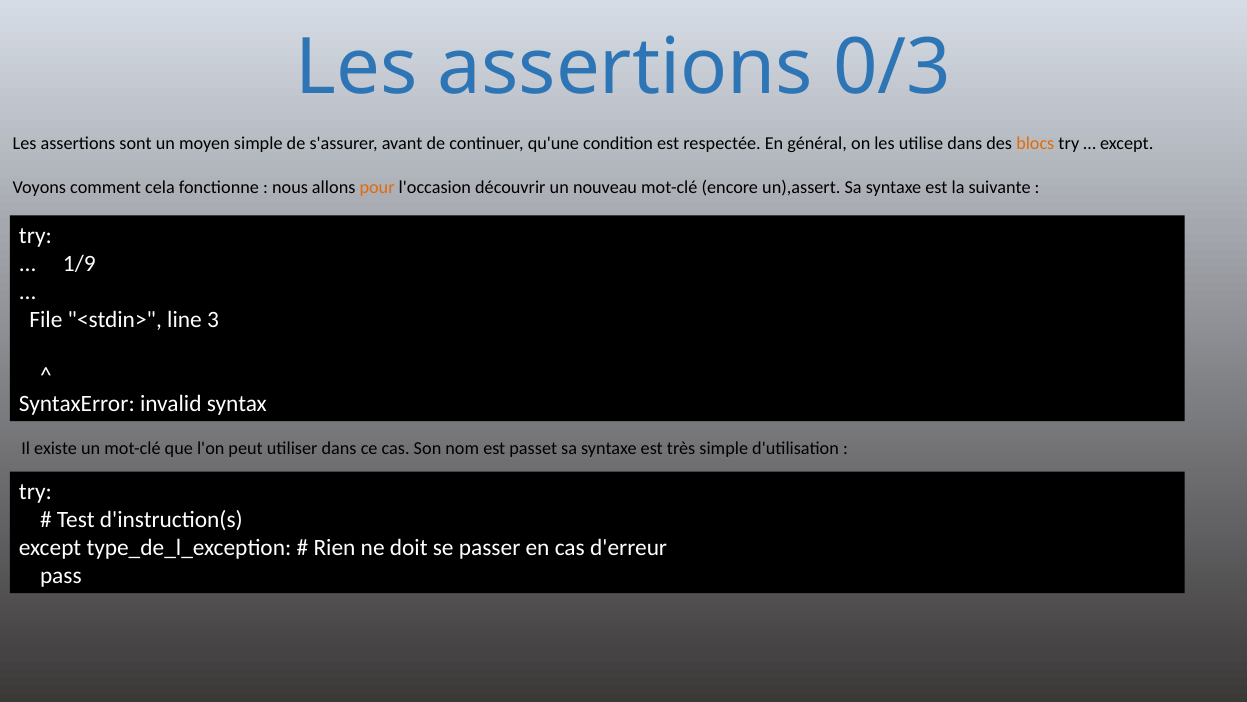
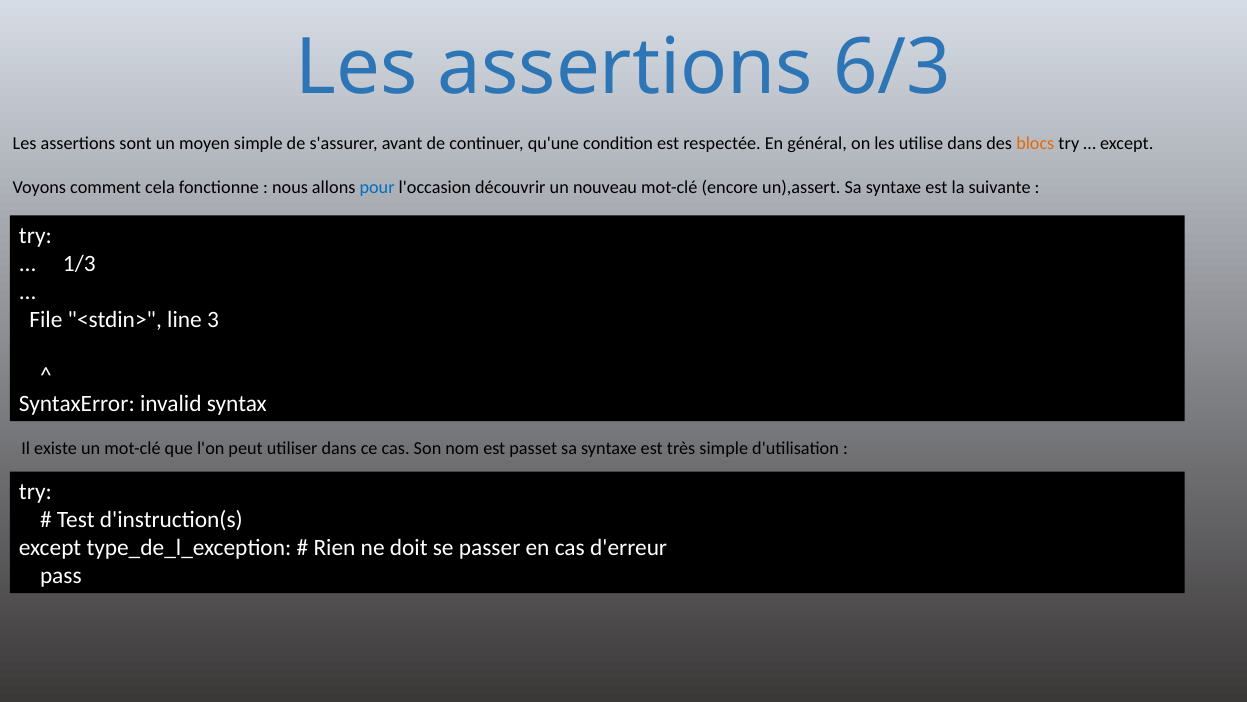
0/3: 0/3 -> 6/3
pour colour: orange -> blue
1/9: 1/9 -> 1/3
